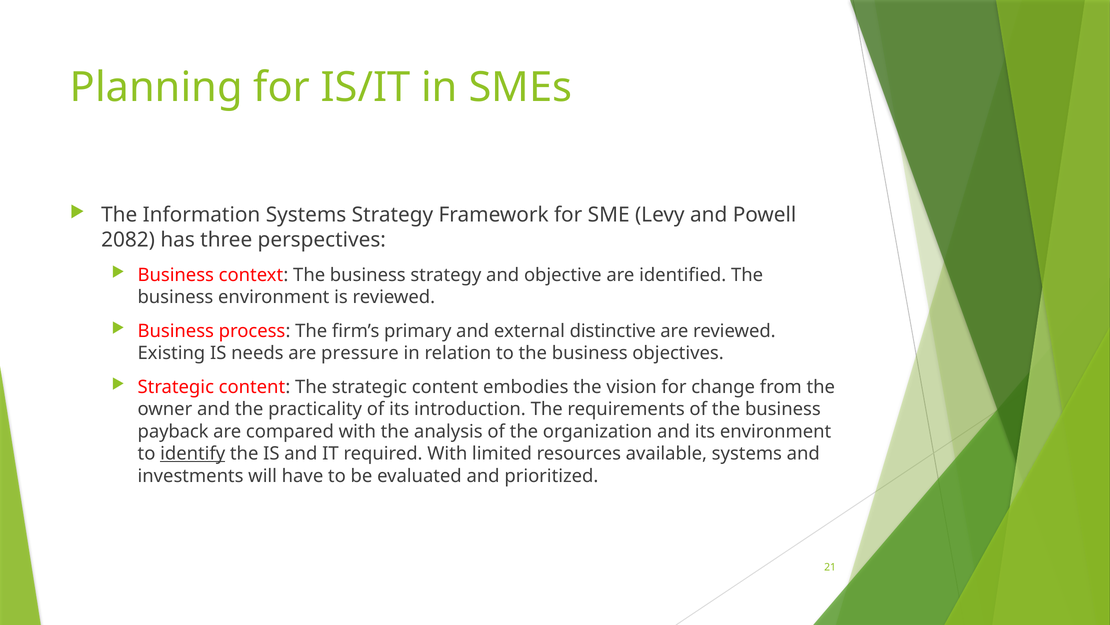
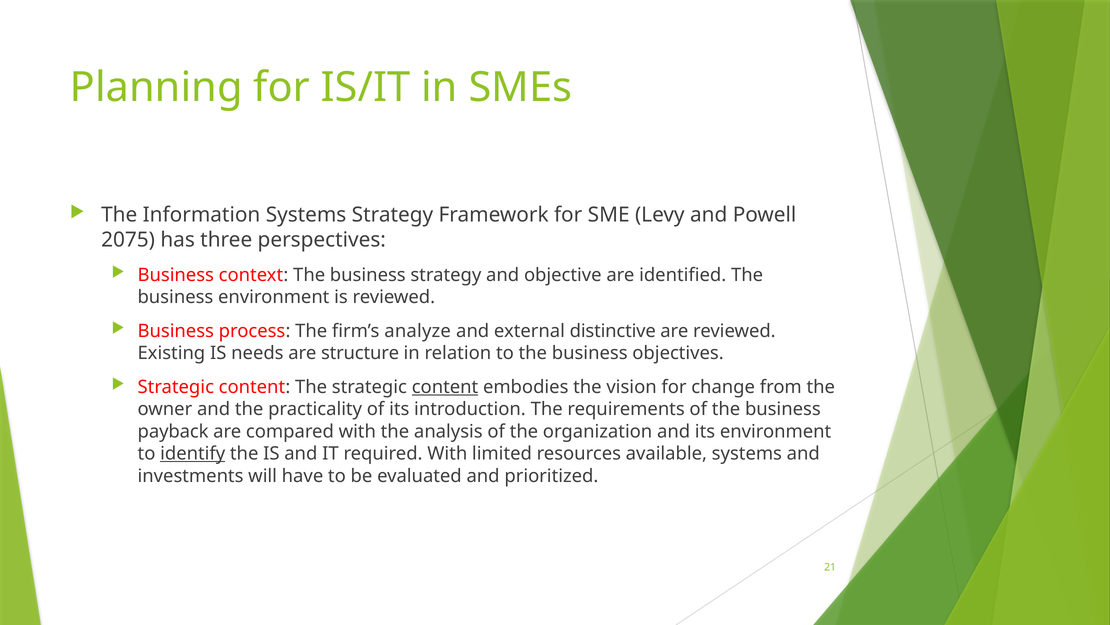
2082: 2082 -> 2075
primary: primary -> analyze
pressure: pressure -> structure
content at (445, 387) underline: none -> present
